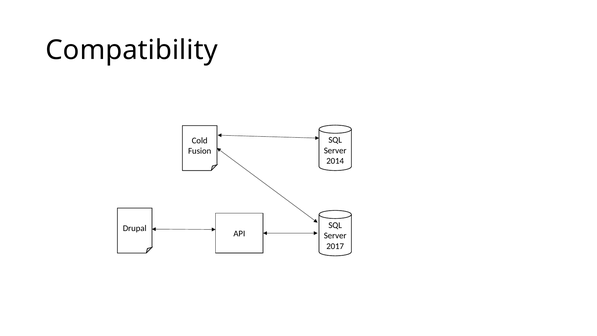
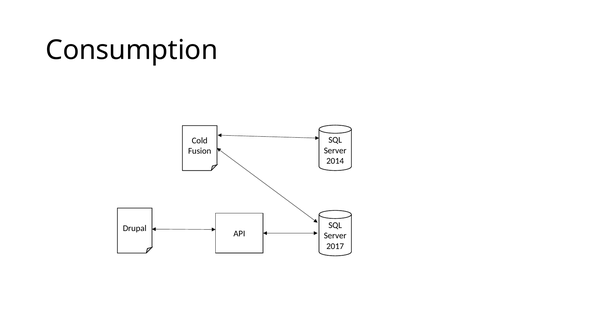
Compatibility: Compatibility -> Consumption
